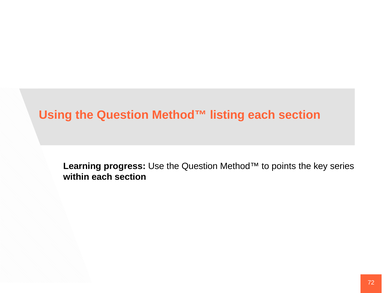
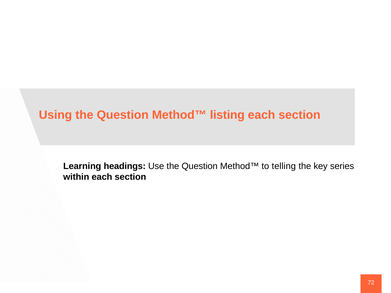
progress: progress -> headings
points: points -> telling
